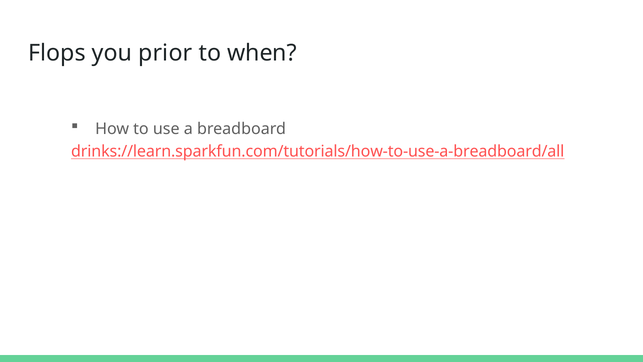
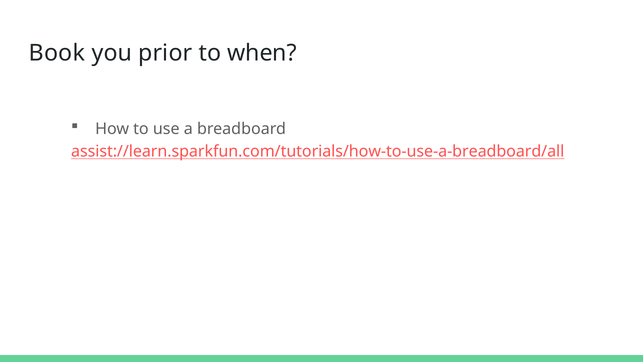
Flops: Flops -> Book
drinks://learn.sparkfun.com/tutorials/how-to-use-a-breadboard/all: drinks://learn.sparkfun.com/tutorials/how-to-use-a-breadboard/all -> assist://learn.sparkfun.com/tutorials/how-to-use-a-breadboard/all
